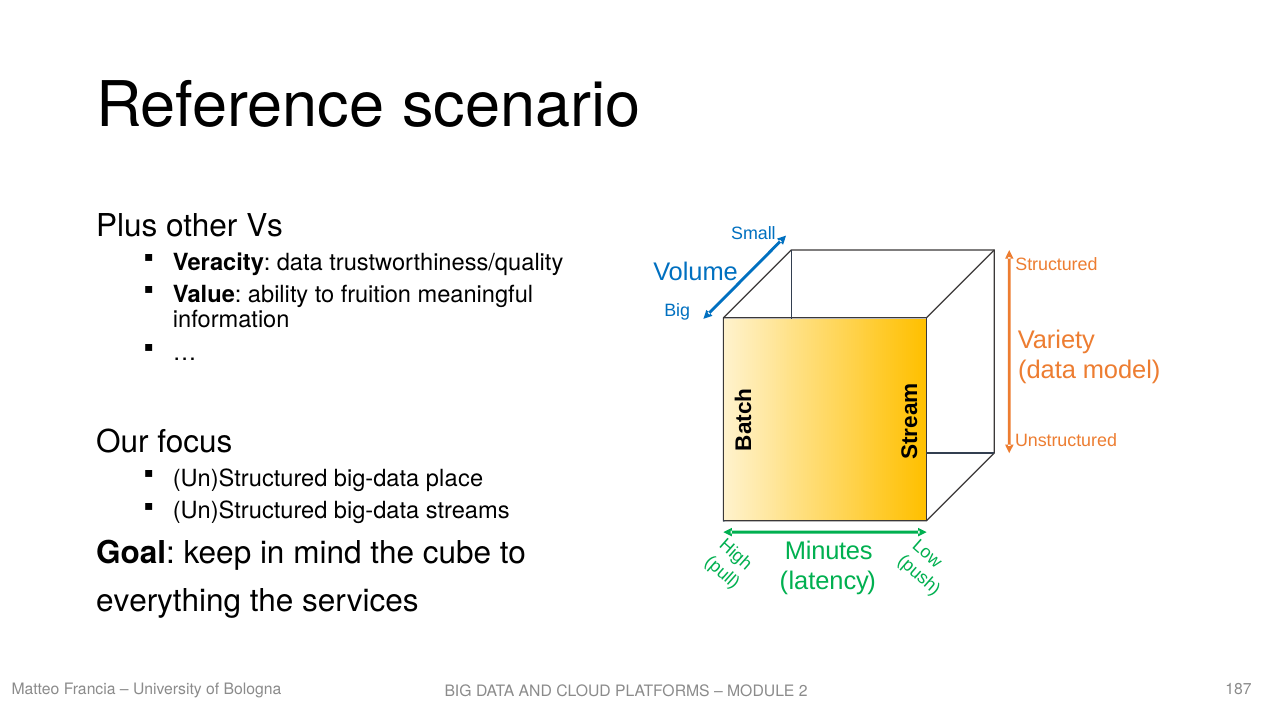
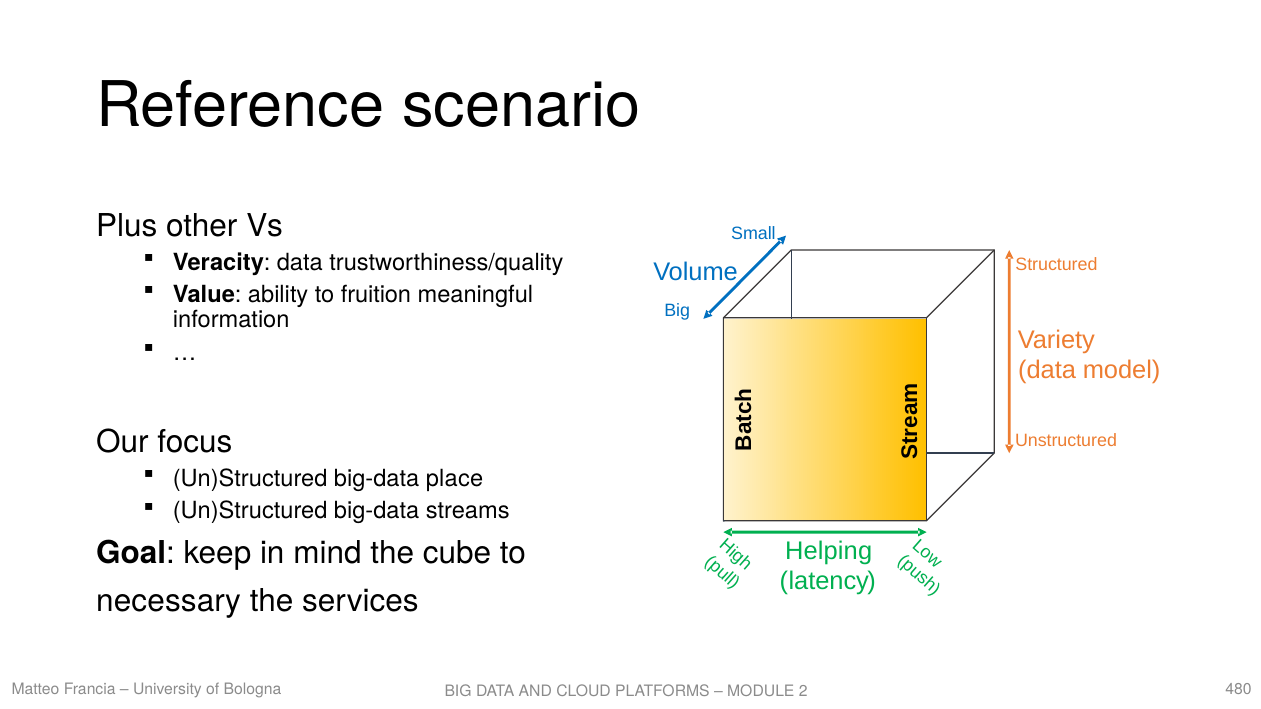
Minutes: Minutes -> Helping
everything: everything -> necessary
187: 187 -> 480
